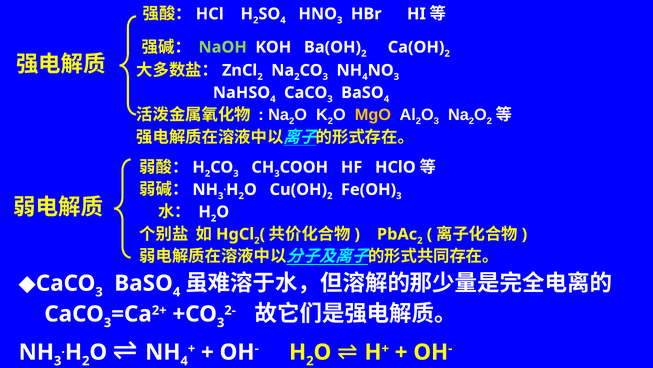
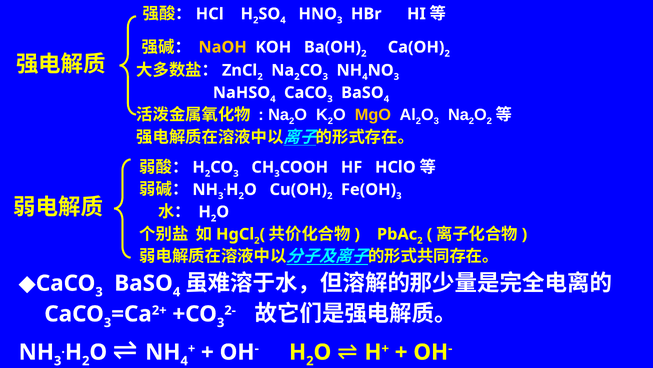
NaOH colour: light green -> yellow
